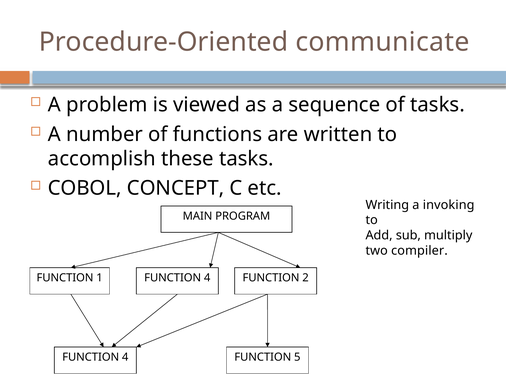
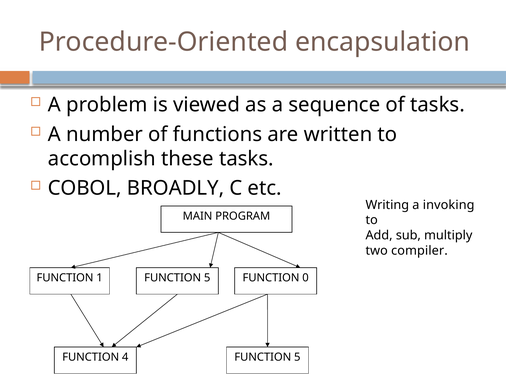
communicate: communicate -> encapsulation
CONCEPT: CONCEPT -> BROADLY
4 at (207, 277): 4 -> 5
2: 2 -> 0
